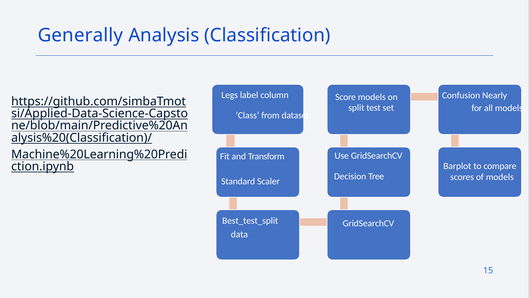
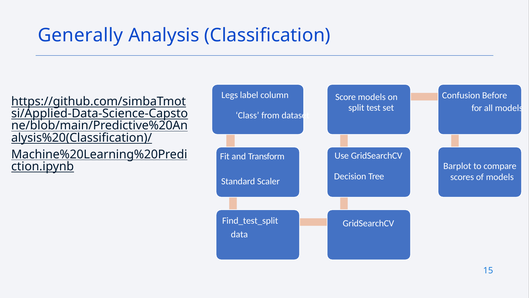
Nearly: Nearly -> Before
Best_test_split: Best_test_split -> Find_test_split
